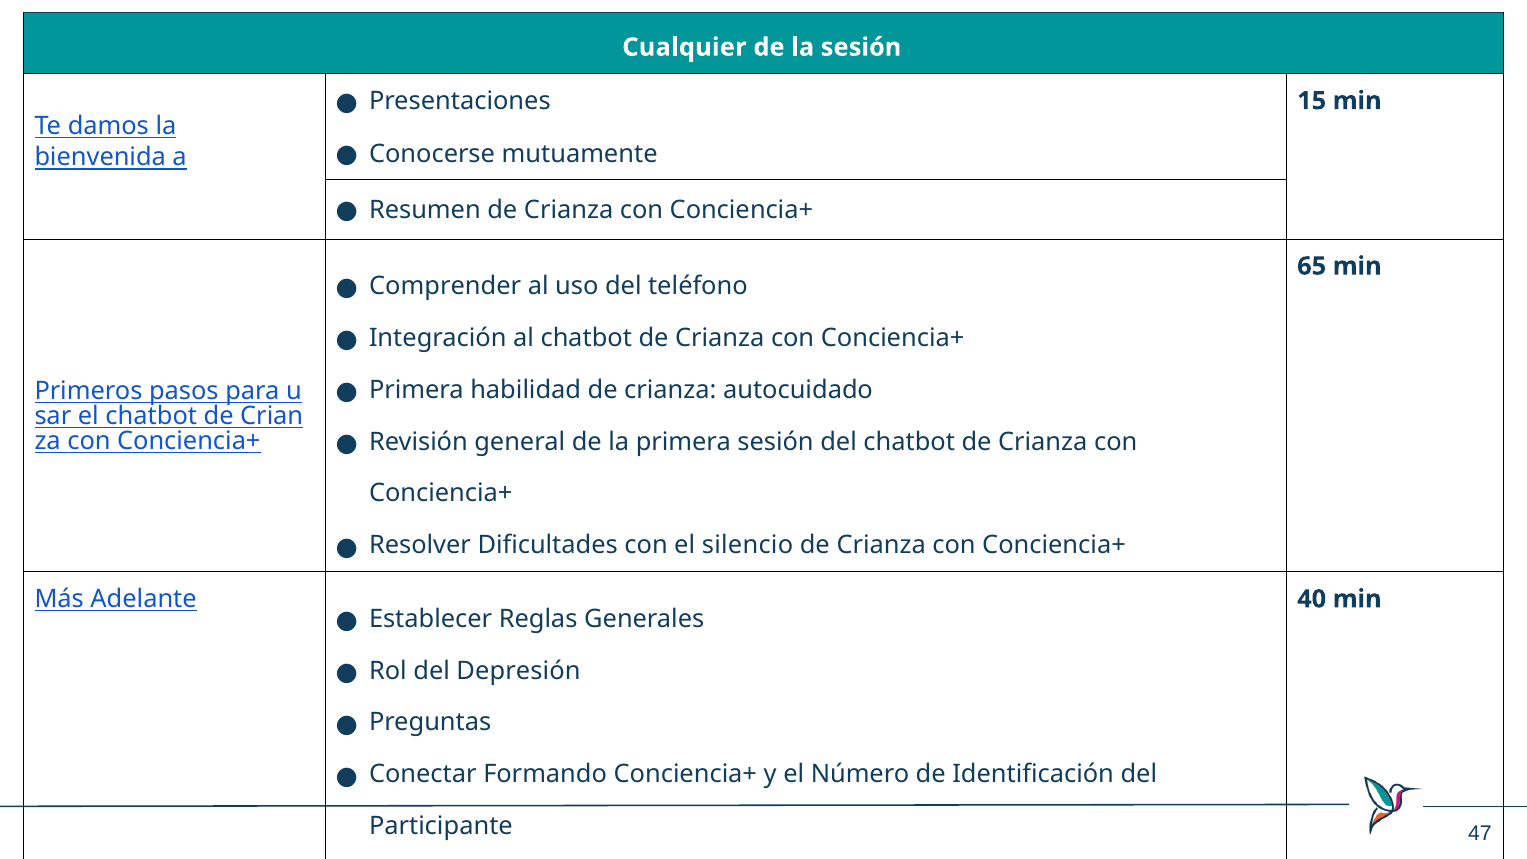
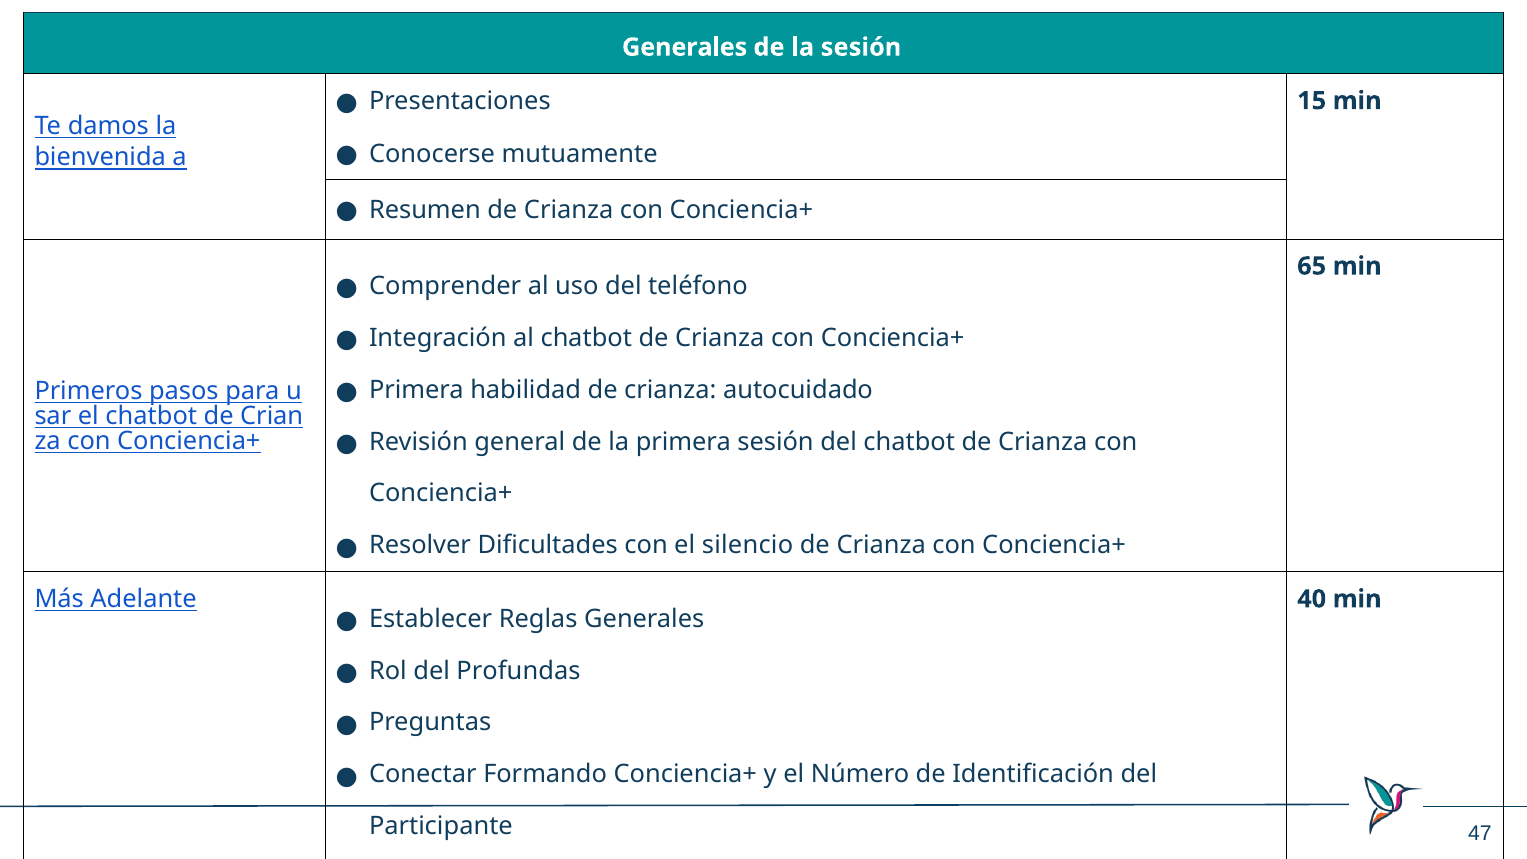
Cualquier at (684, 47): Cualquier -> Generales
Depresión: Depresión -> Profundas
